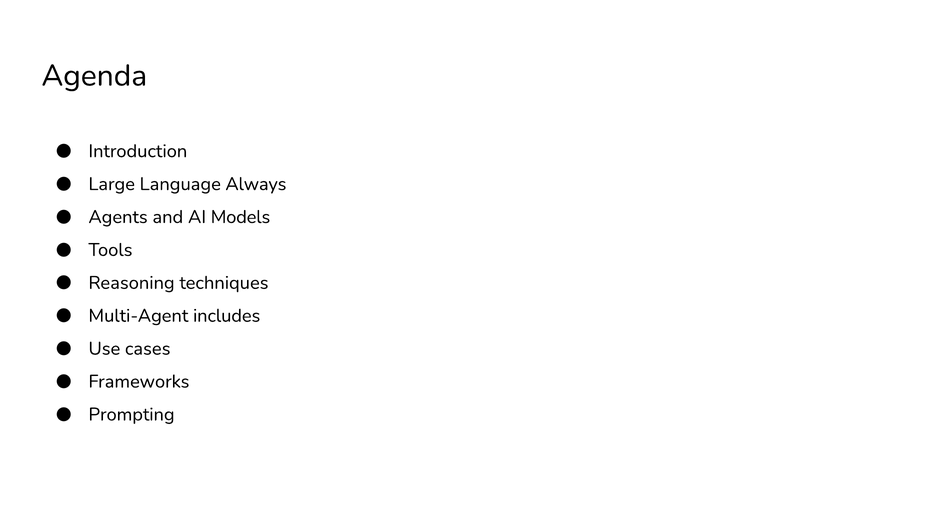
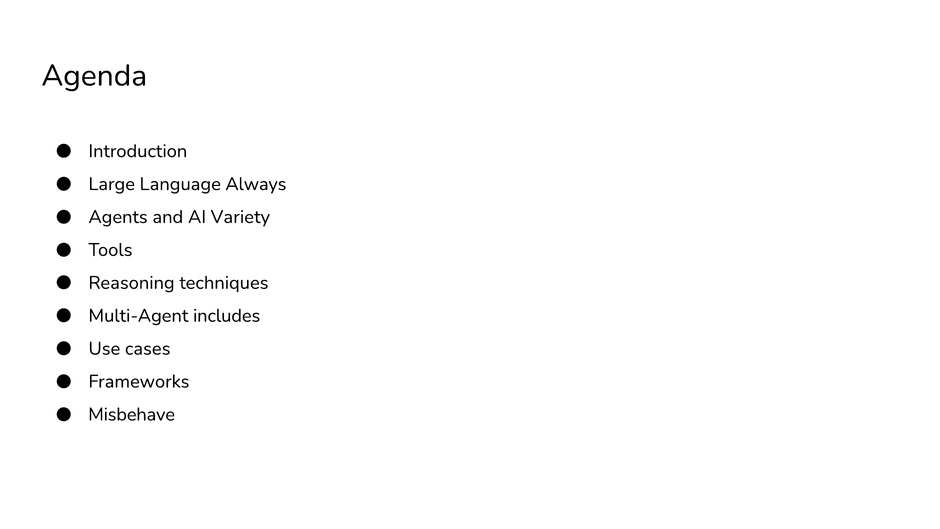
Models: Models -> Variety
Prompting: Prompting -> Misbehave
